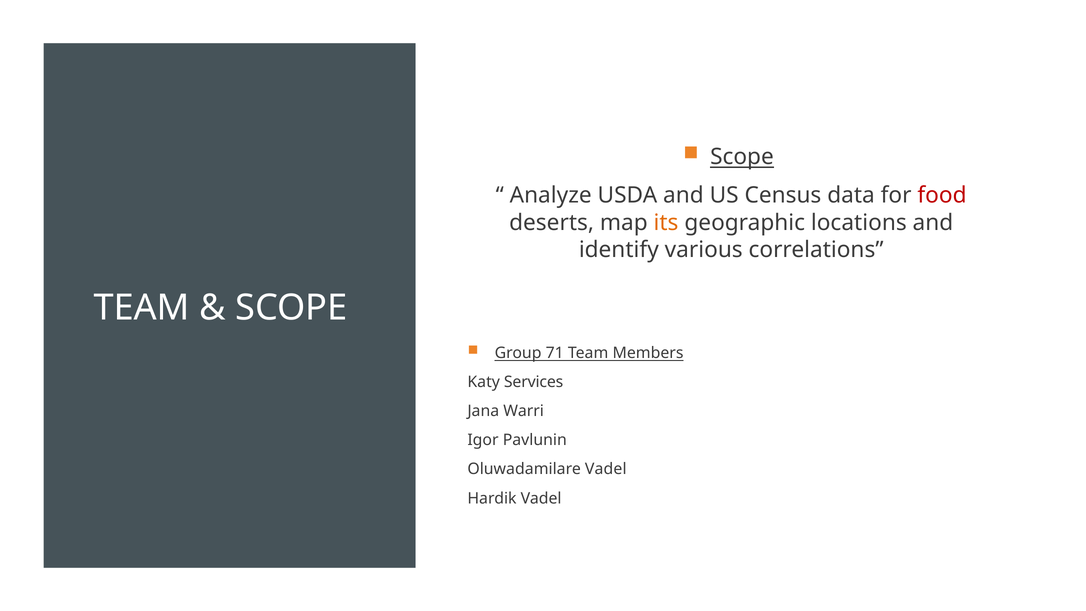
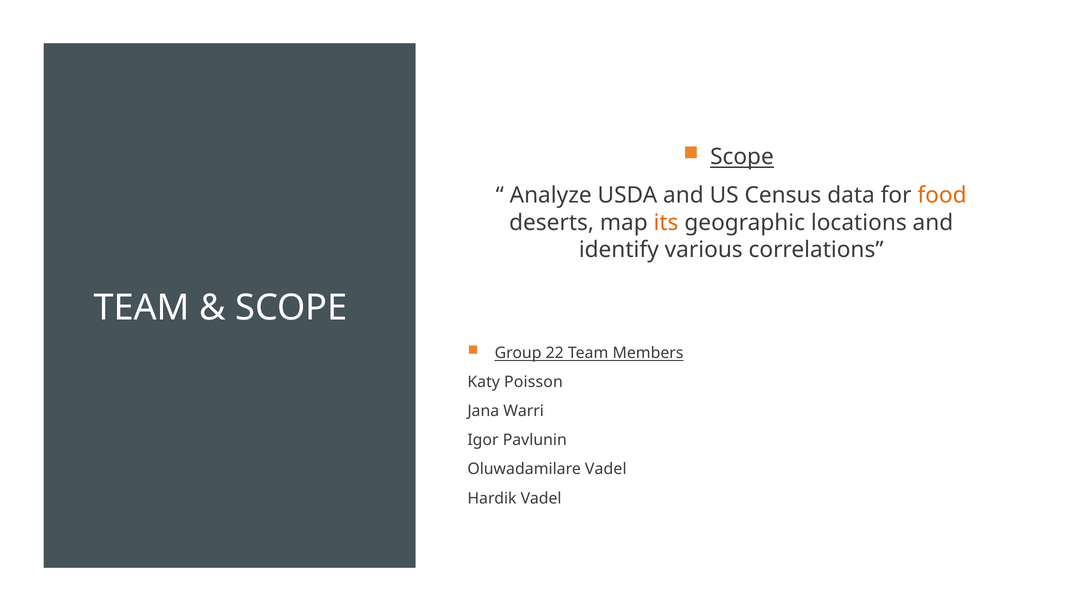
food colour: red -> orange
71: 71 -> 22
Services: Services -> Poisson
